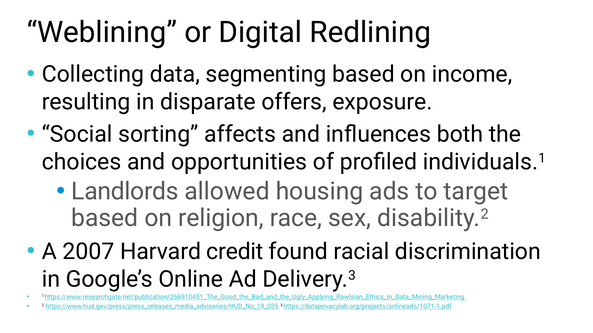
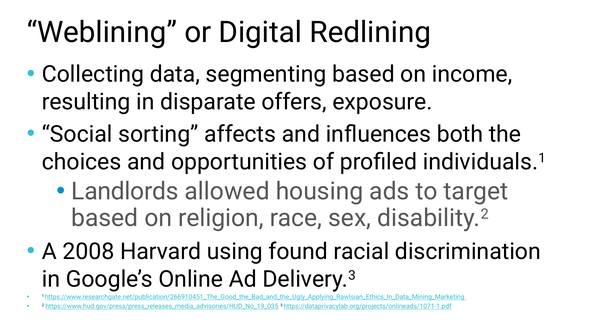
2007: 2007 -> 2008
credit: credit -> using
